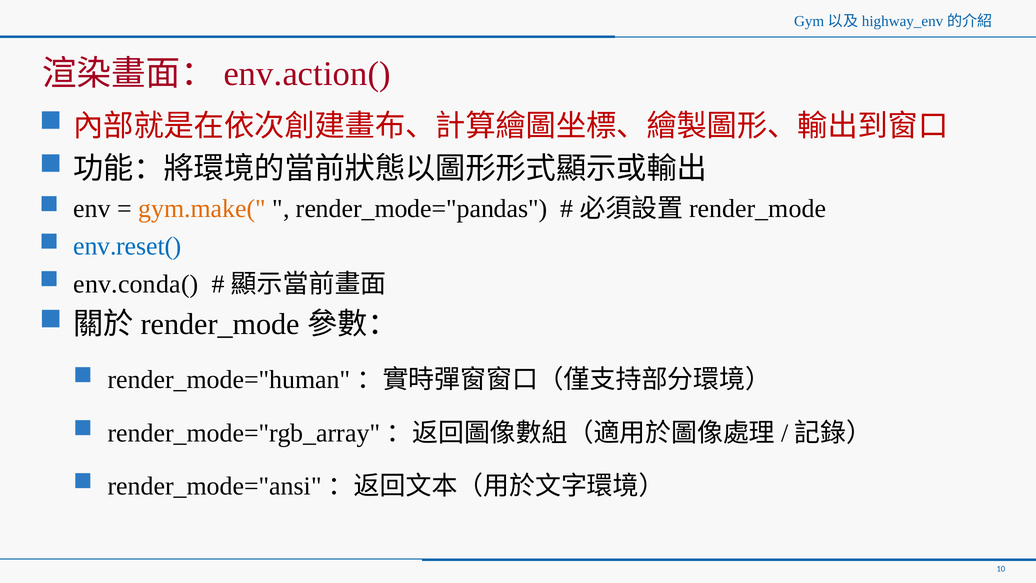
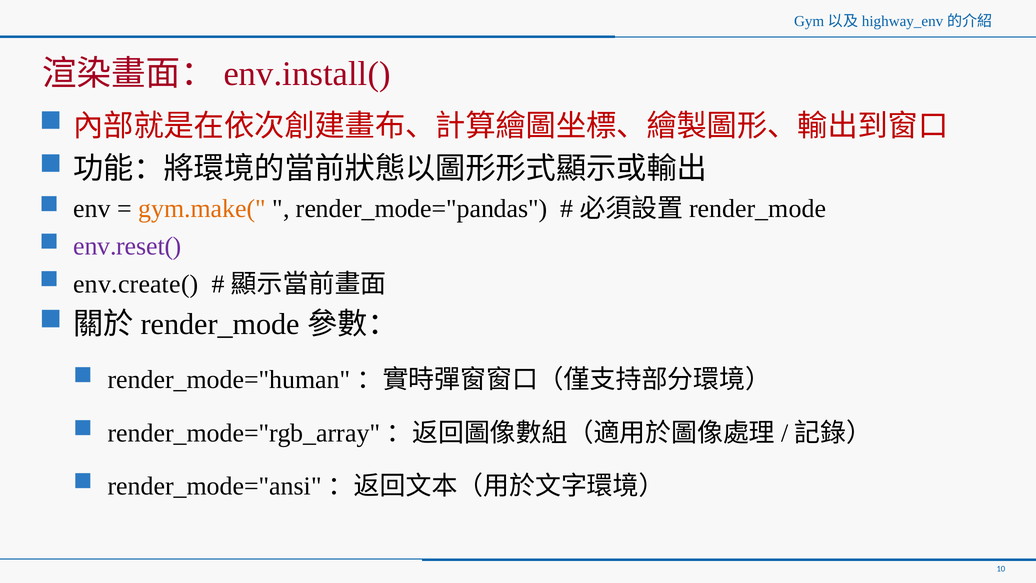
env.action(: env.action( -> env.install(
env.reset( colour: blue -> purple
env.conda(: env.conda( -> env.create(
